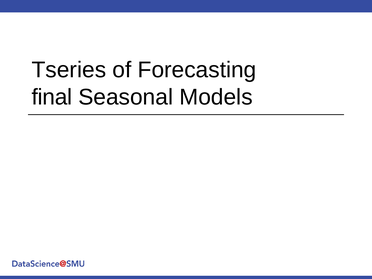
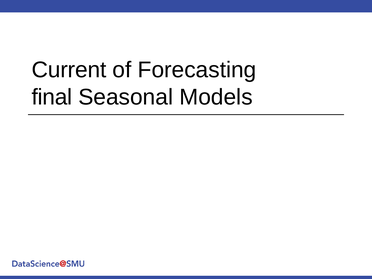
Tseries: Tseries -> Current
